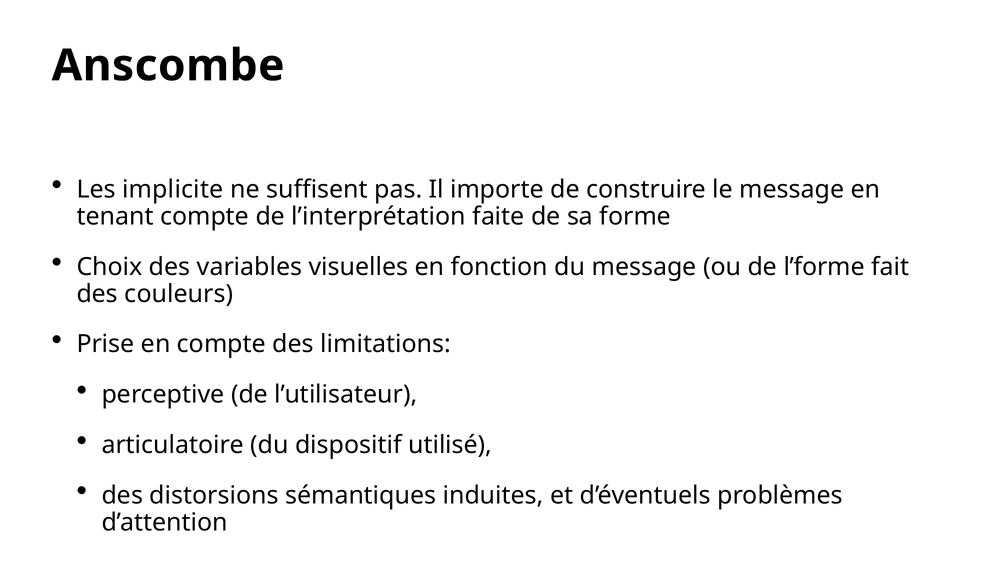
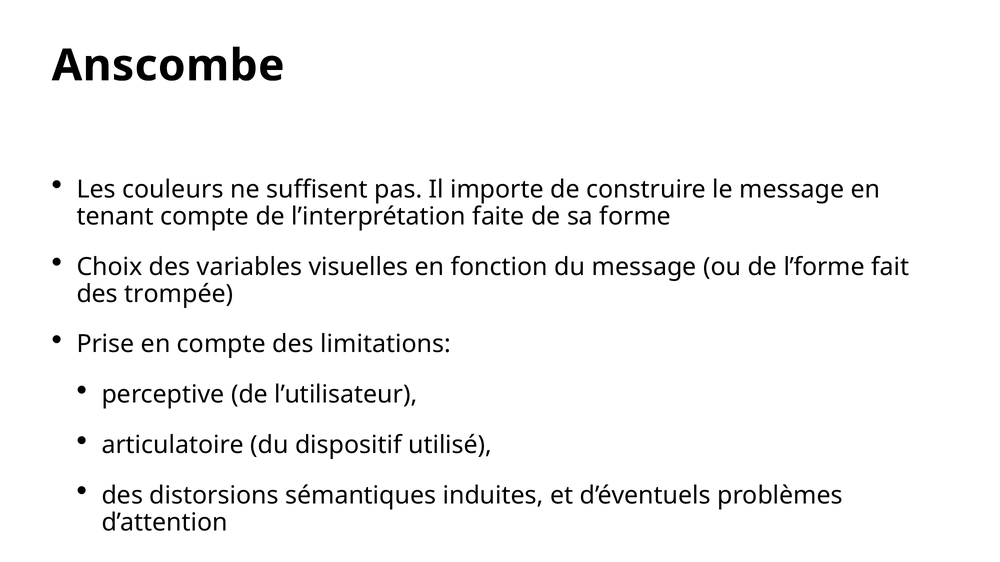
implicite: implicite -> couleurs
couleurs: couleurs -> trompée
